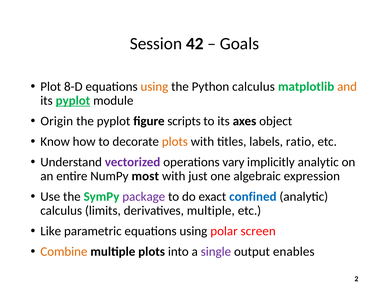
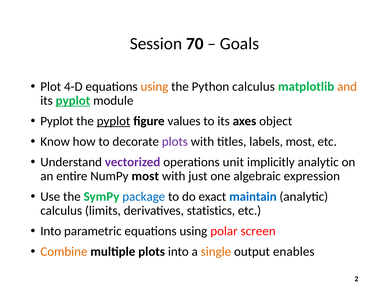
42: 42 -> 70
8-D: 8-D -> 4-D
Origin at (57, 121): Origin -> Pyplot
pyplot at (114, 121) underline: none -> present
scripts: scripts -> values
plots at (175, 141) colour: orange -> purple
labels ratio: ratio -> most
vary: vary -> unit
package colour: purple -> blue
confined: confined -> maintain
derivatives multiple: multiple -> statistics
Like at (51, 231): Like -> Into
single colour: purple -> orange
